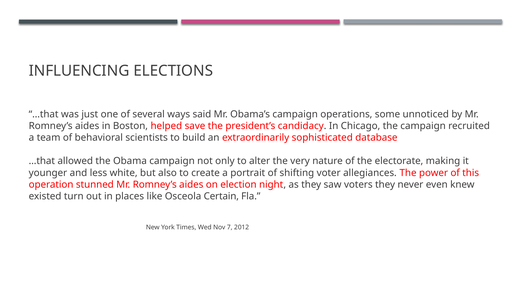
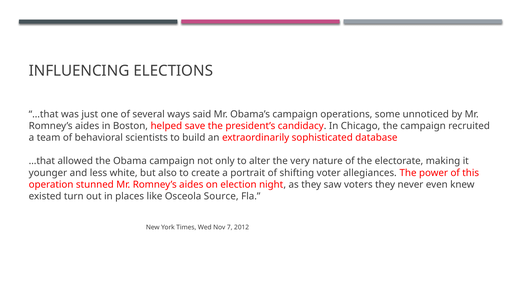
Certain: Certain -> Source
